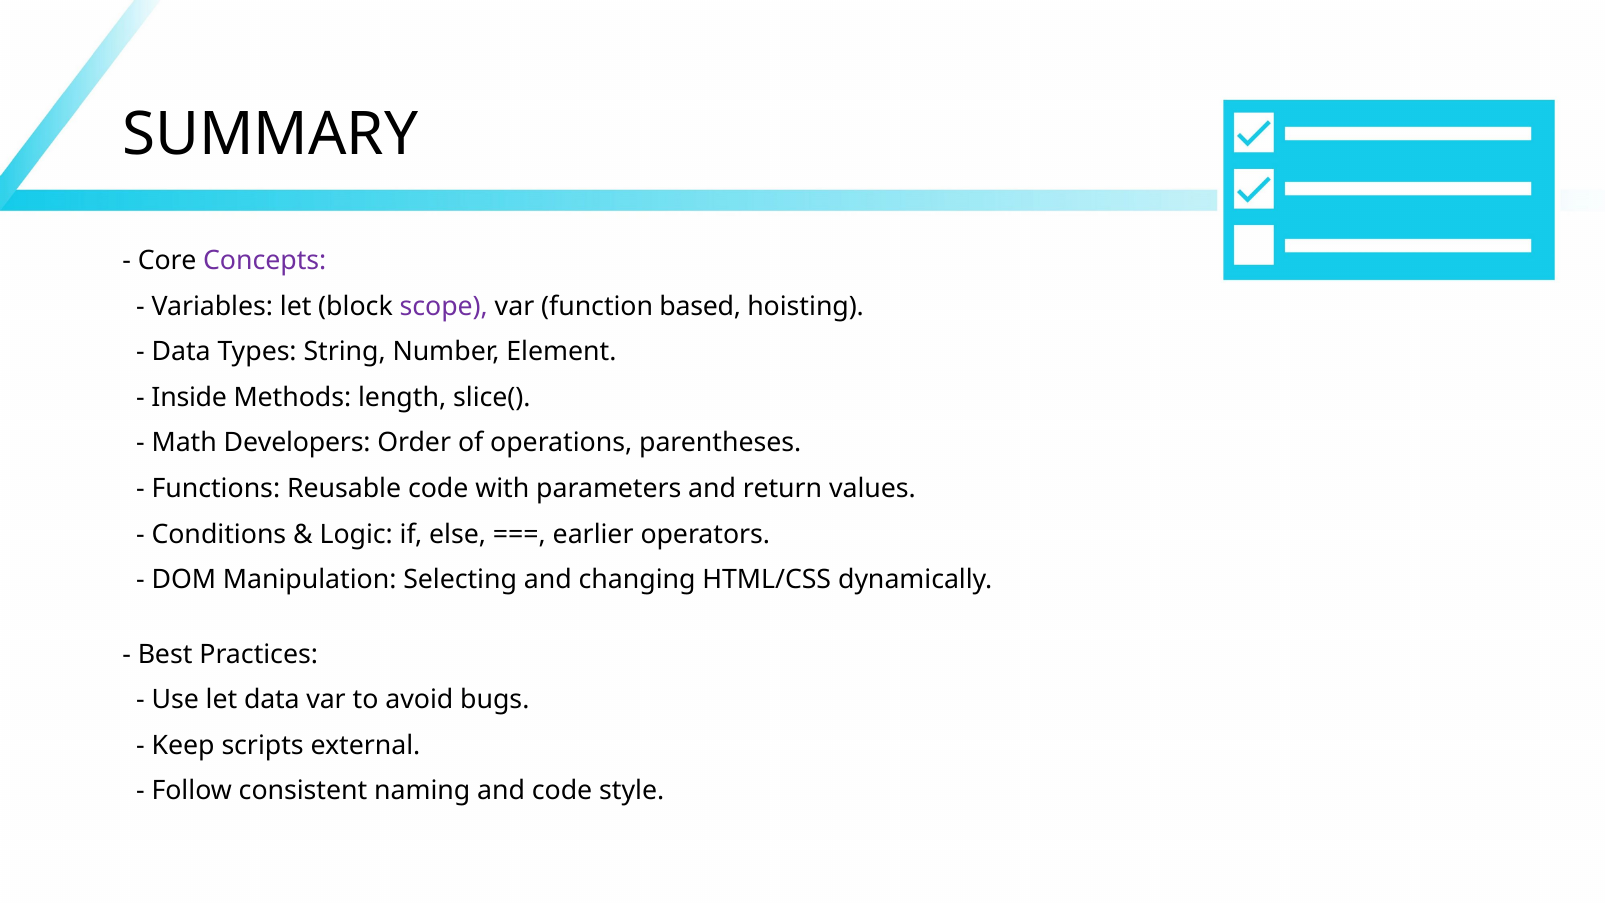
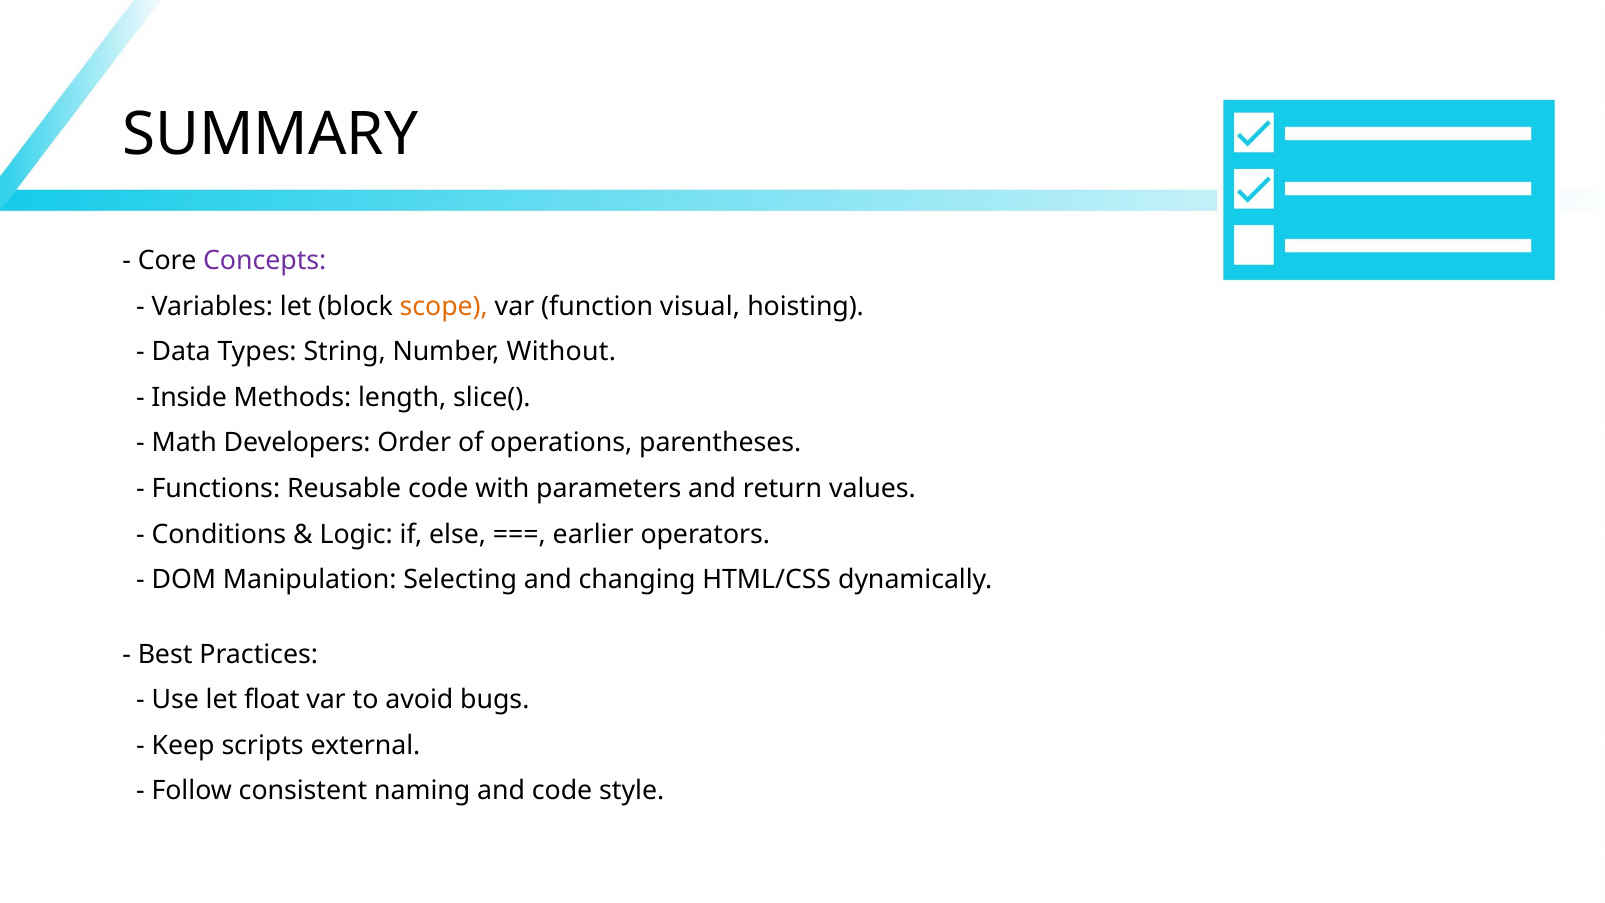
scope colour: purple -> orange
based: based -> visual
Element: Element -> Without
let data: data -> float
